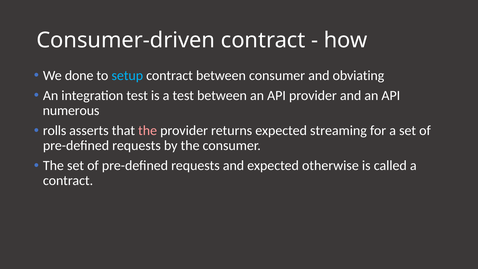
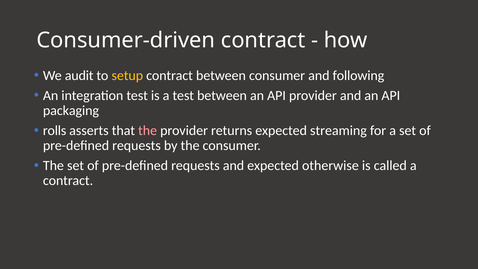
done: done -> audit
setup colour: light blue -> yellow
obviating: obviating -> following
numerous: numerous -> packaging
